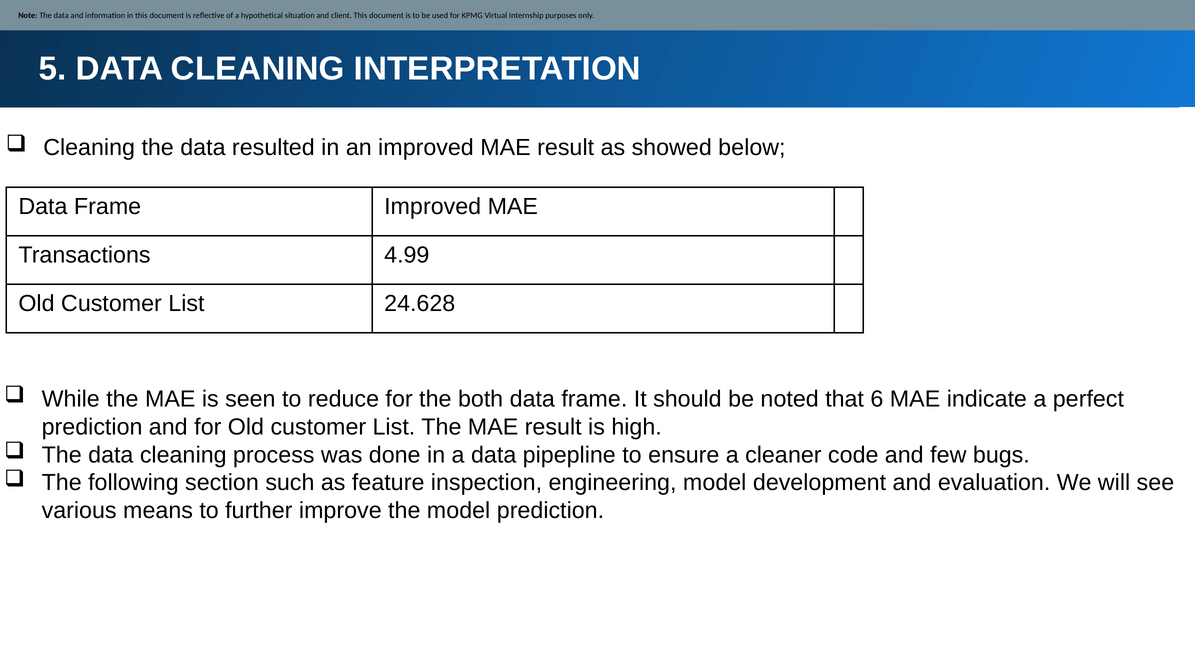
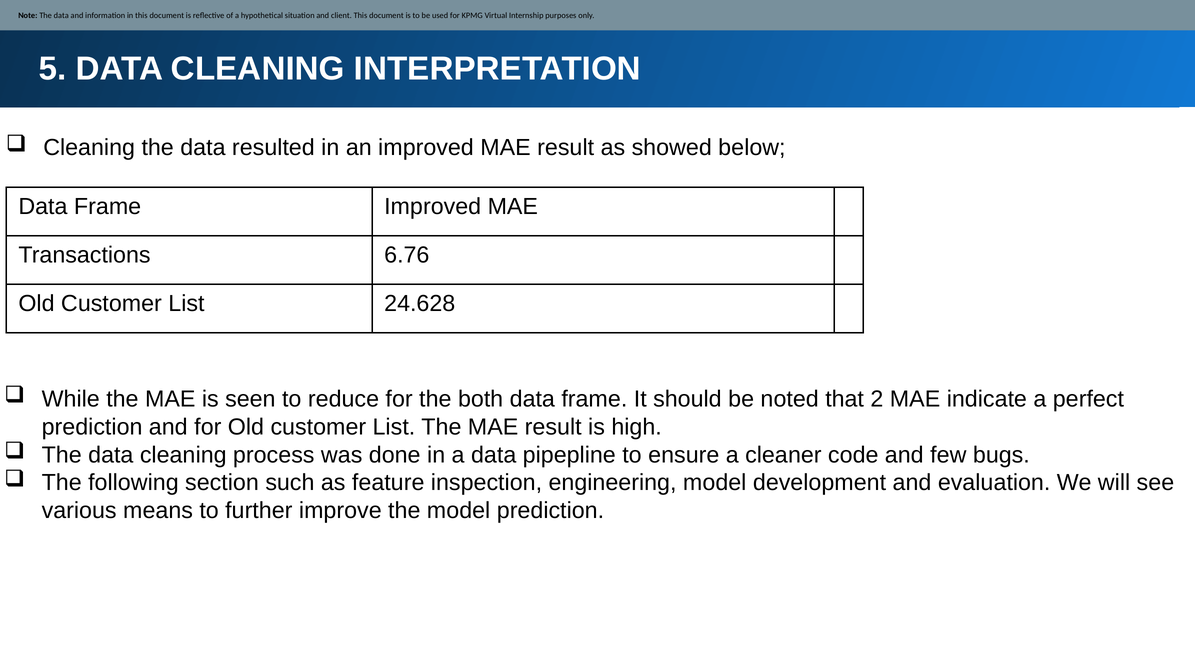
4.99: 4.99 -> 6.76
6: 6 -> 2
